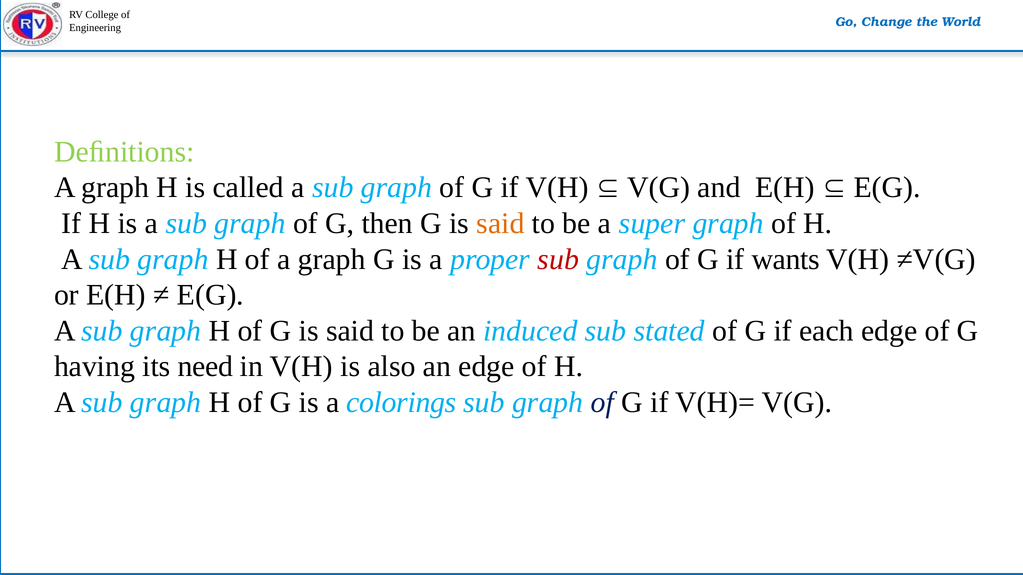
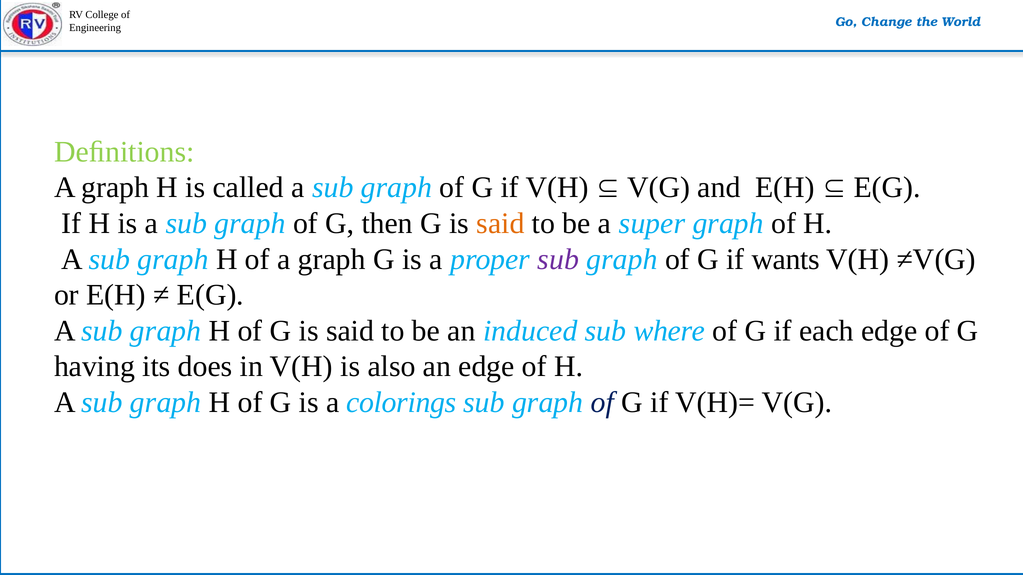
sub at (558, 259) colour: red -> purple
stated: stated -> where
need: need -> does
